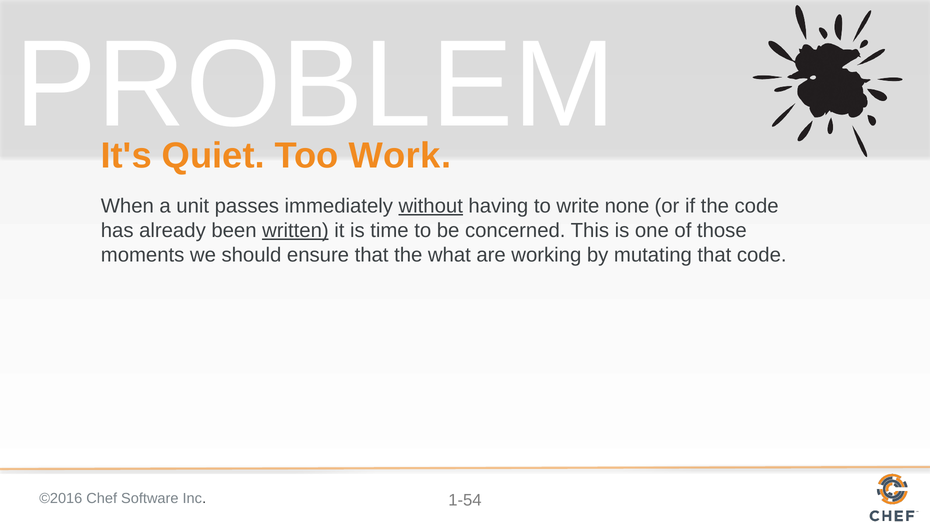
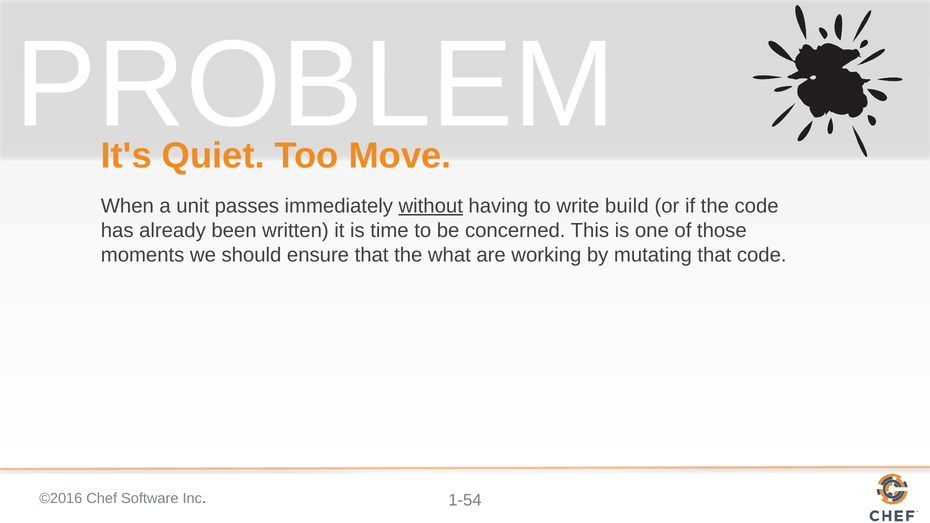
Work: Work -> Move
none: none -> build
written underline: present -> none
